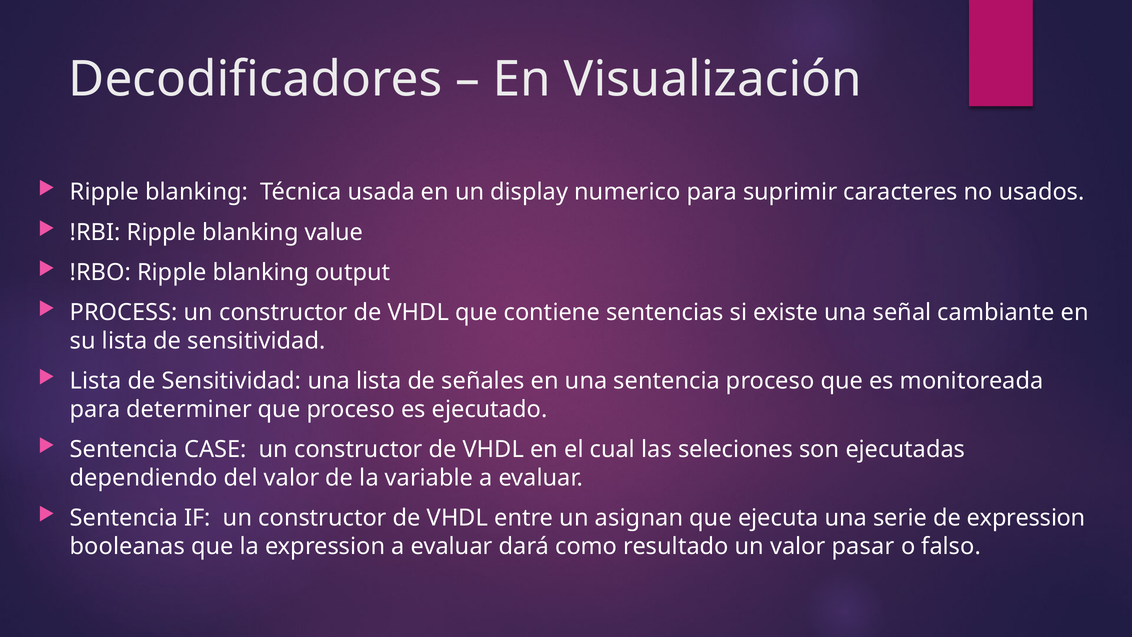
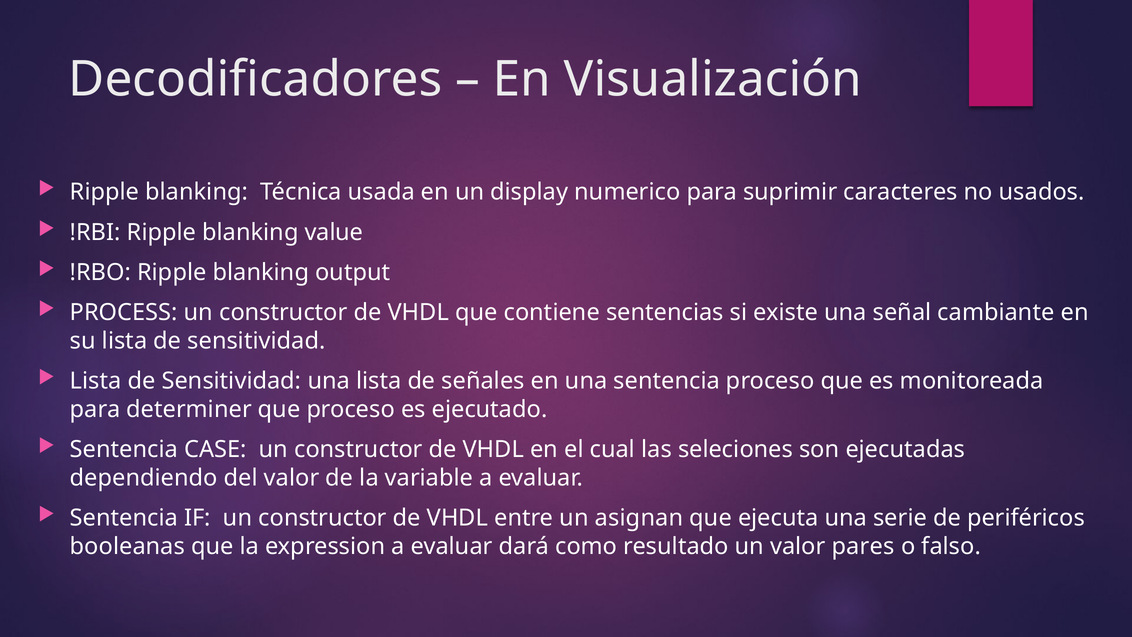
de expression: expression -> periféricos
pasar: pasar -> pares
